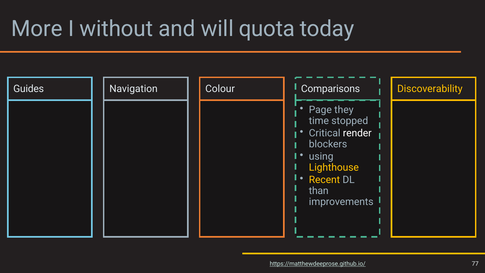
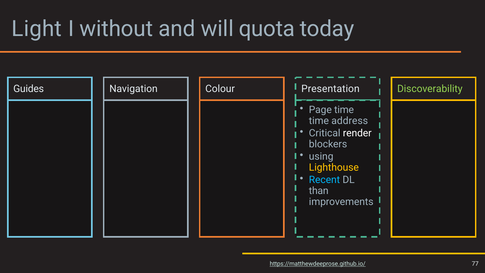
More: More -> Light
Comparisons: Comparisons -> Presentation
Discoverability colour: yellow -> light green
Page they: they -> time
stopped: stopped -> address
Recent colour: yellow -> light blue
